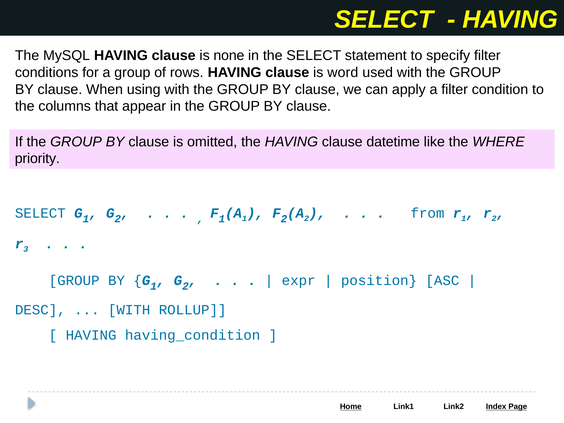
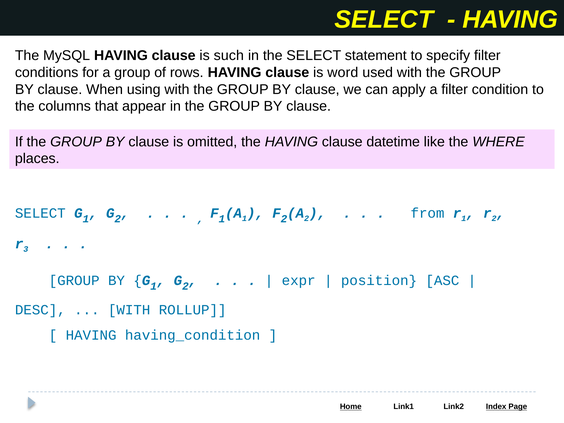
none: none -> such
priority: priority -> places
